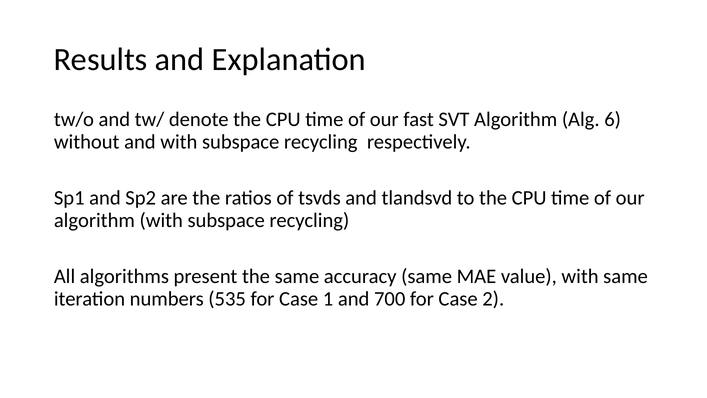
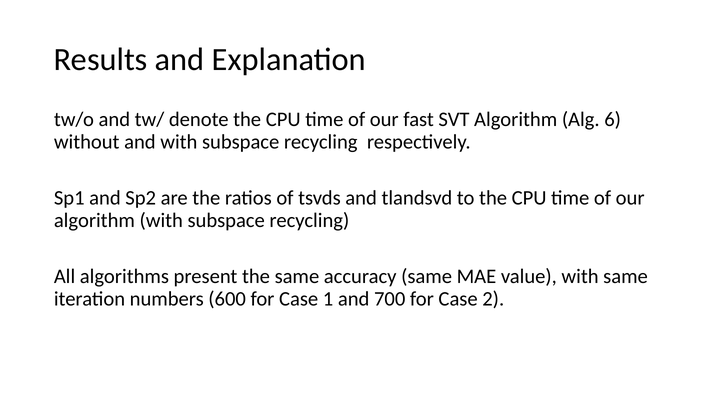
535: 535 -> 600
